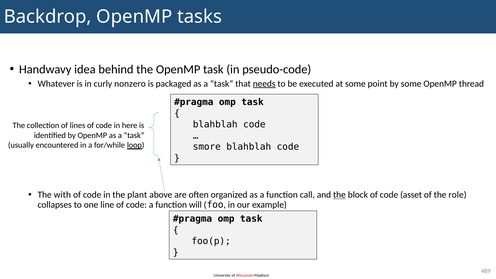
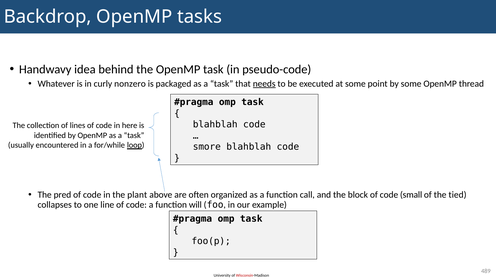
with: with -> pred
the at (339, 195) underline: present -> none
asset: asset -> small
role: role -> tied
